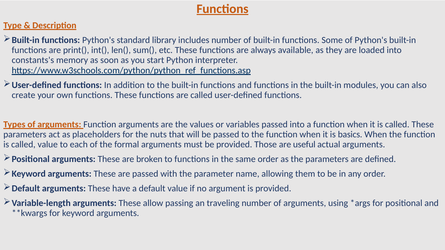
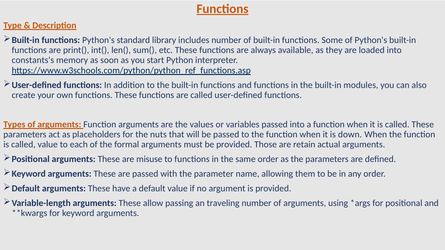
basics: basics -> down
useful: useful -> retain
broken: broken -> misuse
